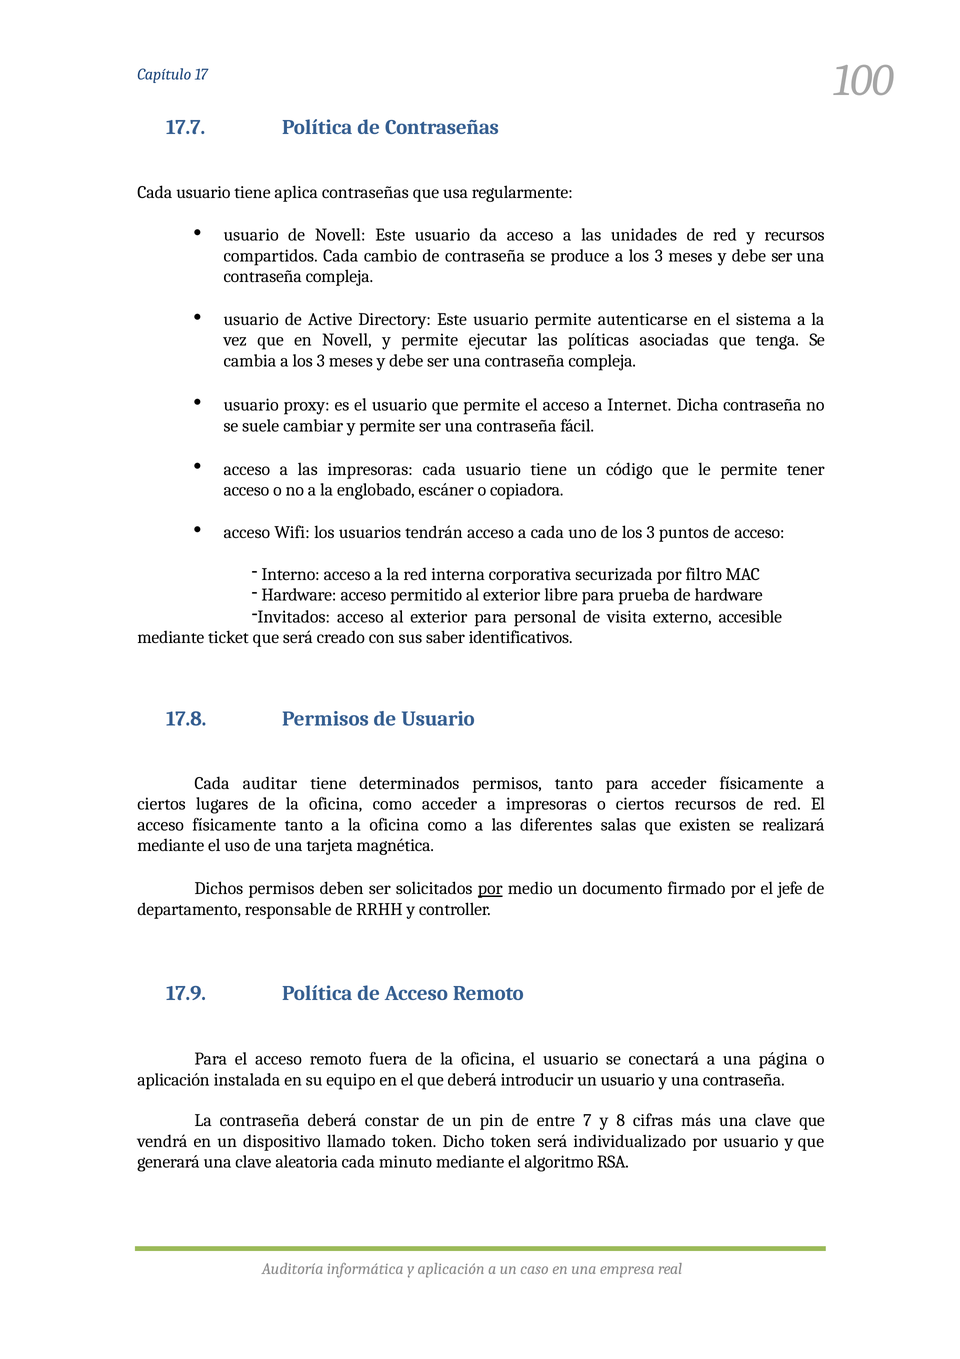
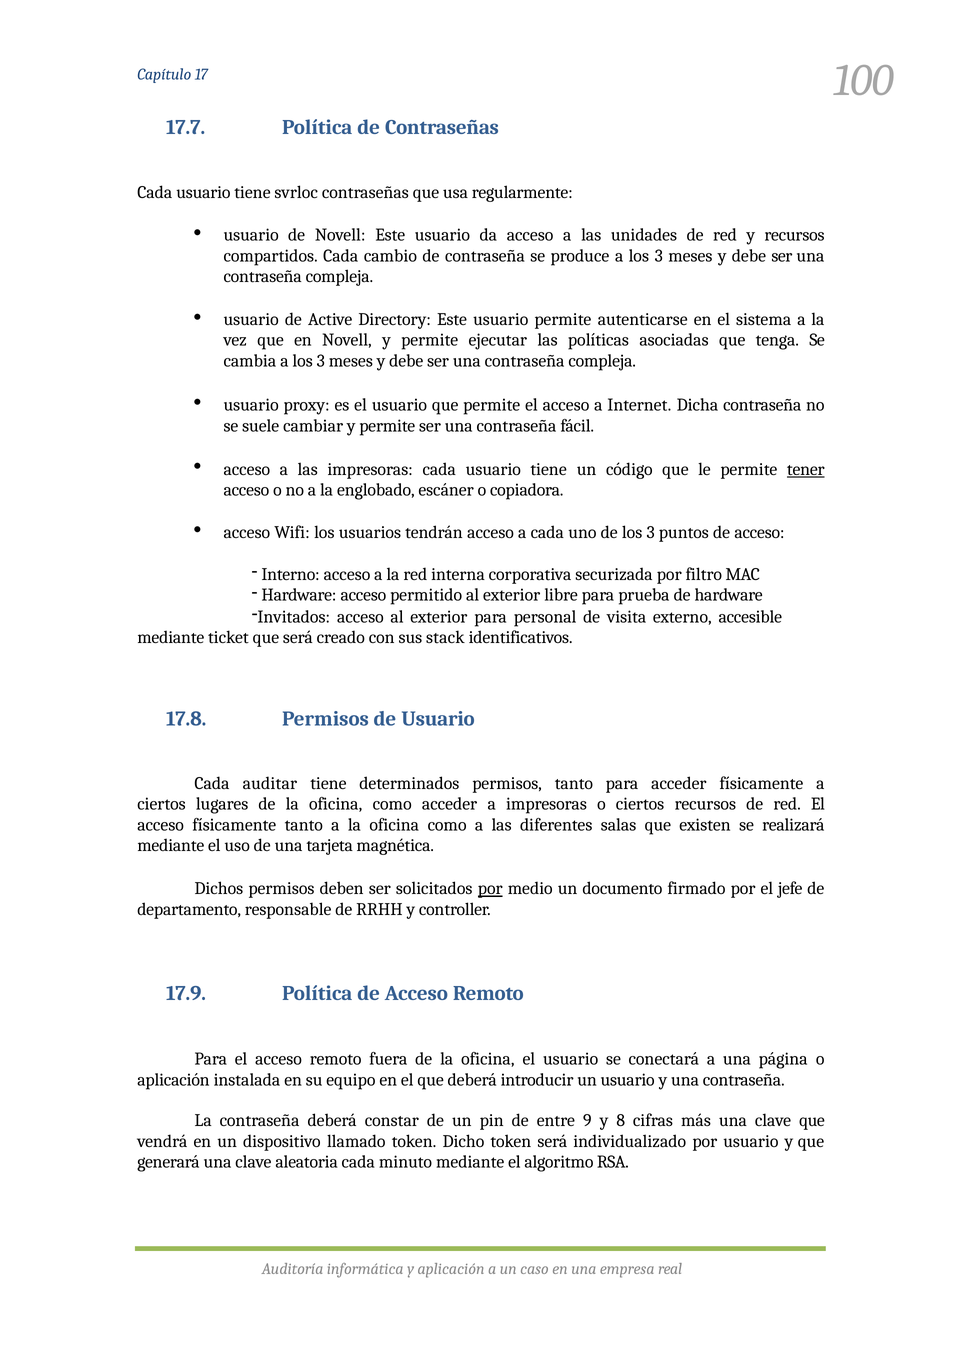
aplica: aplica -> svrloc
tener underline: none -> present
saber: saber -> stack
7: 7 -> 9
